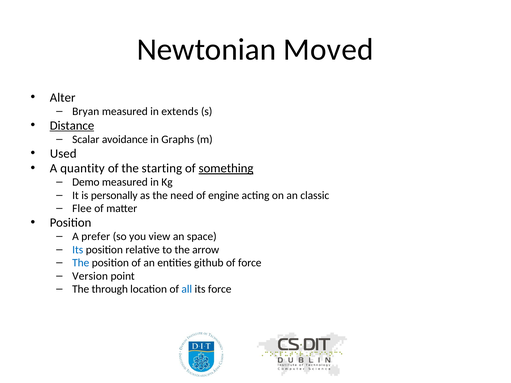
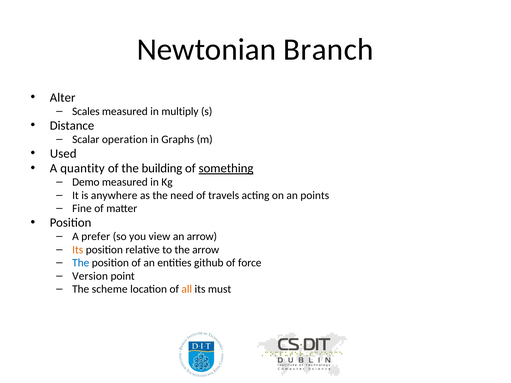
Moved: Moved -> Branch
Bryan: Bryan -> Scales
extends: extends -> multiply
Distance underline: present -> none
avoidance: avoidance -> operation
starting: starting -> building
personally: personally -> anywhere
engine: engine -> travels
classic: classic -> points
Flee: Flee -> Fine
an space: space -> arrow
Its at (78, 250) colour: blue -> orange
through: through -> scheme
all colour: blue -> orange
its force: force -> must
